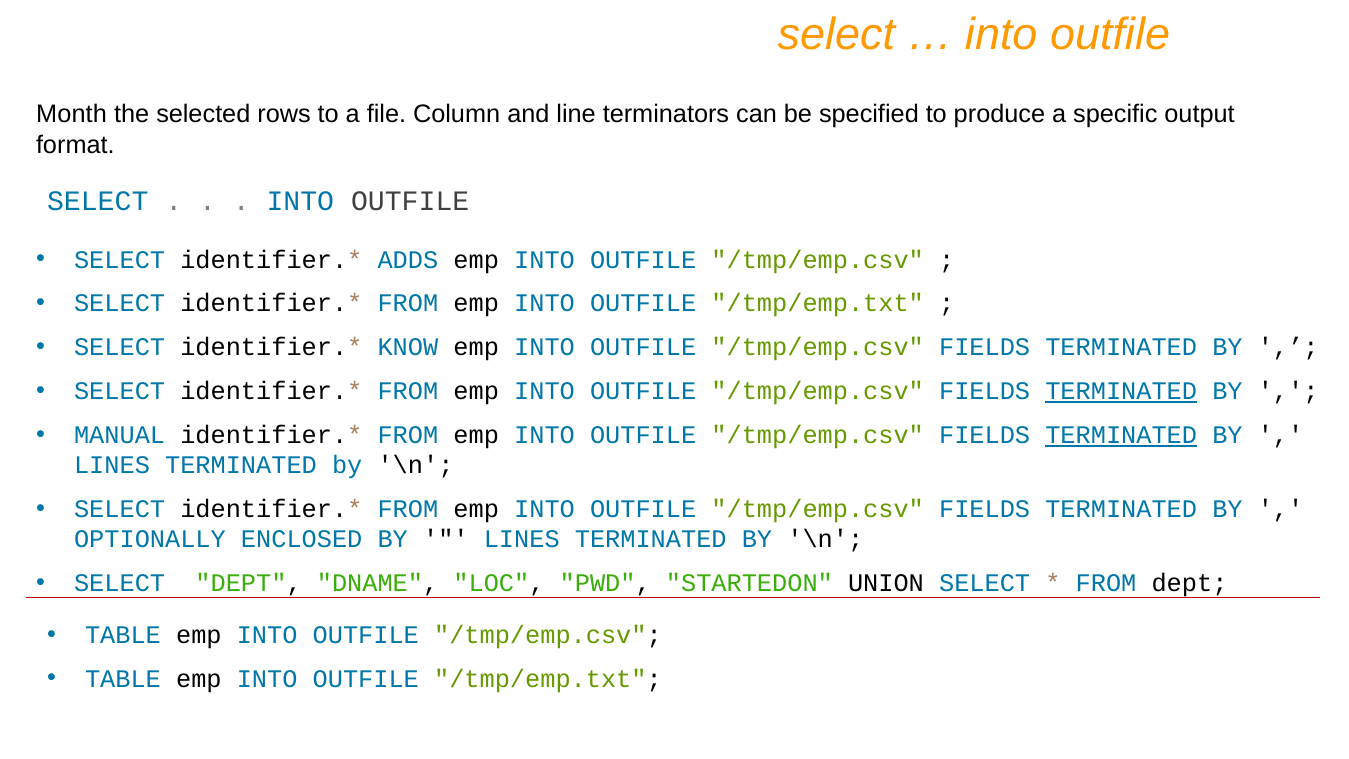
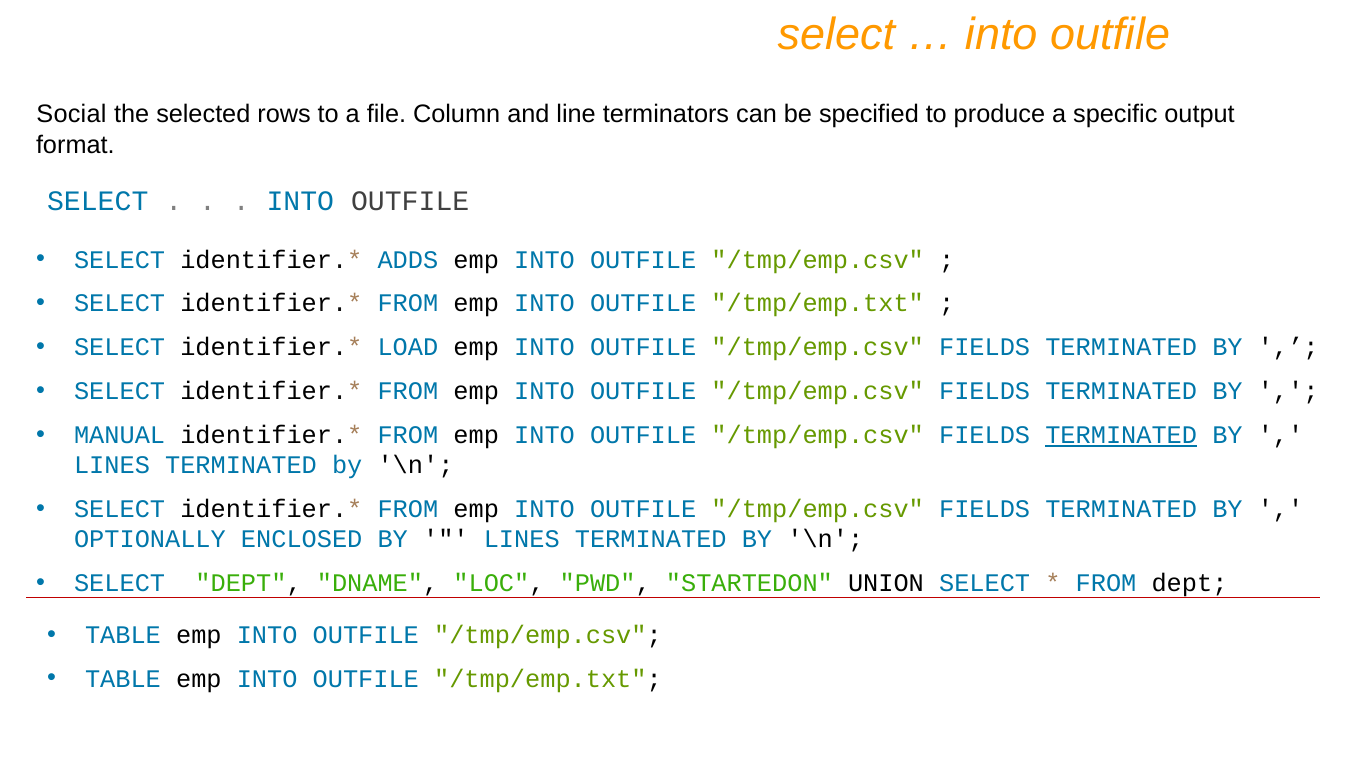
Month: Month -> Social
KNOW: KNOW -> LOAD
TERMINATED at (1121, 391) underline: present -> none
